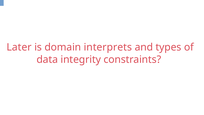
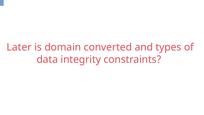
interprets: interprets -> converted
